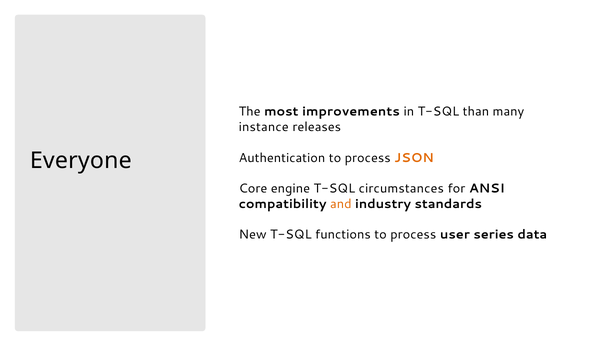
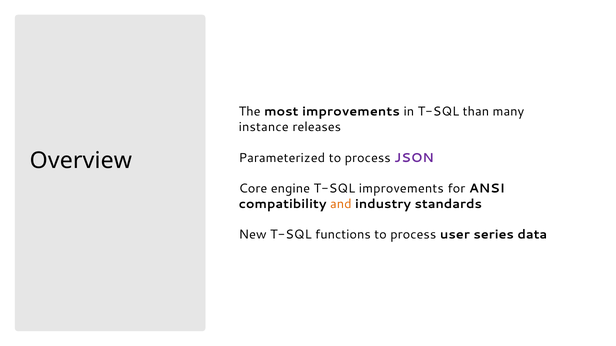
Authentication: Authentication -> Parameterized
JSON colour: orange -> purple
Everyone: Everyone -> Overview
T-SQL circumstances: circumstances -> improvements
